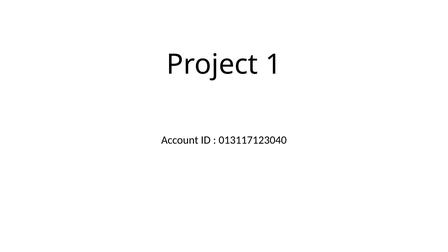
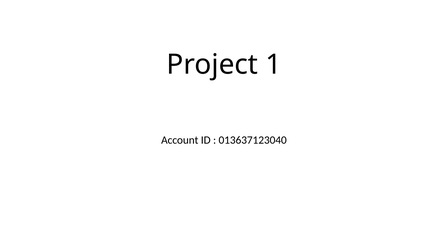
013117123040: 013117123040 -> 013637123040
